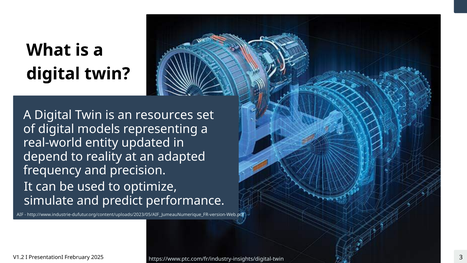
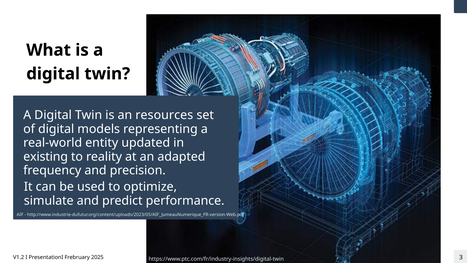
depend: depend -> existing
